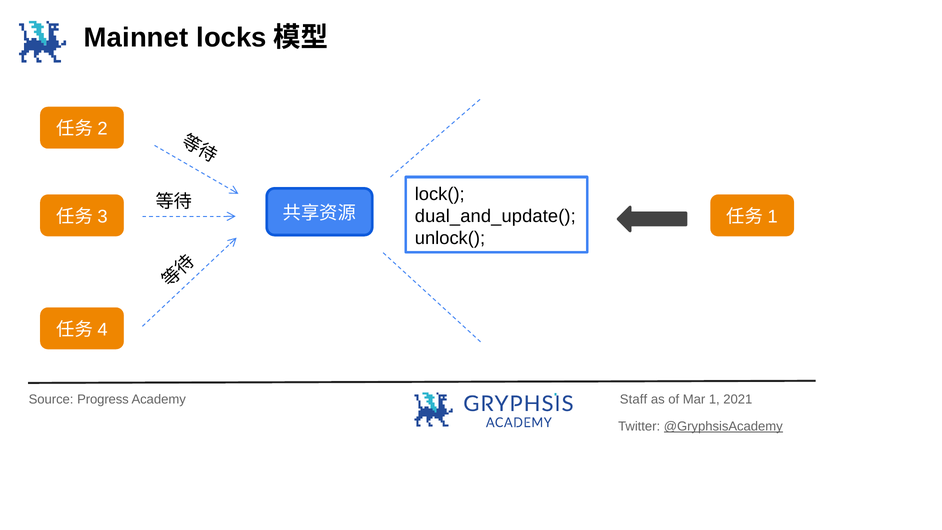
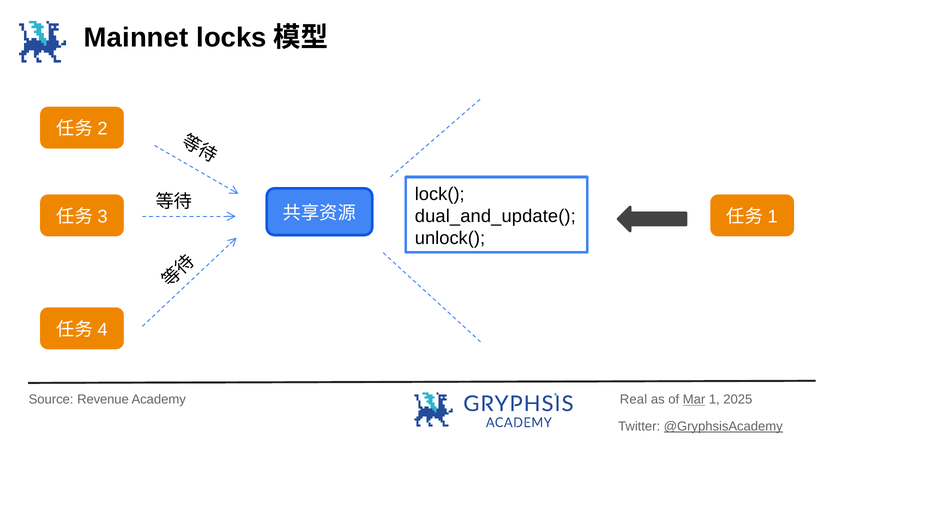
Progress: Progress -> Revenue
Staff: Staff -> Real
Mar underline: none -> present
2021: 2021 -> 2025
